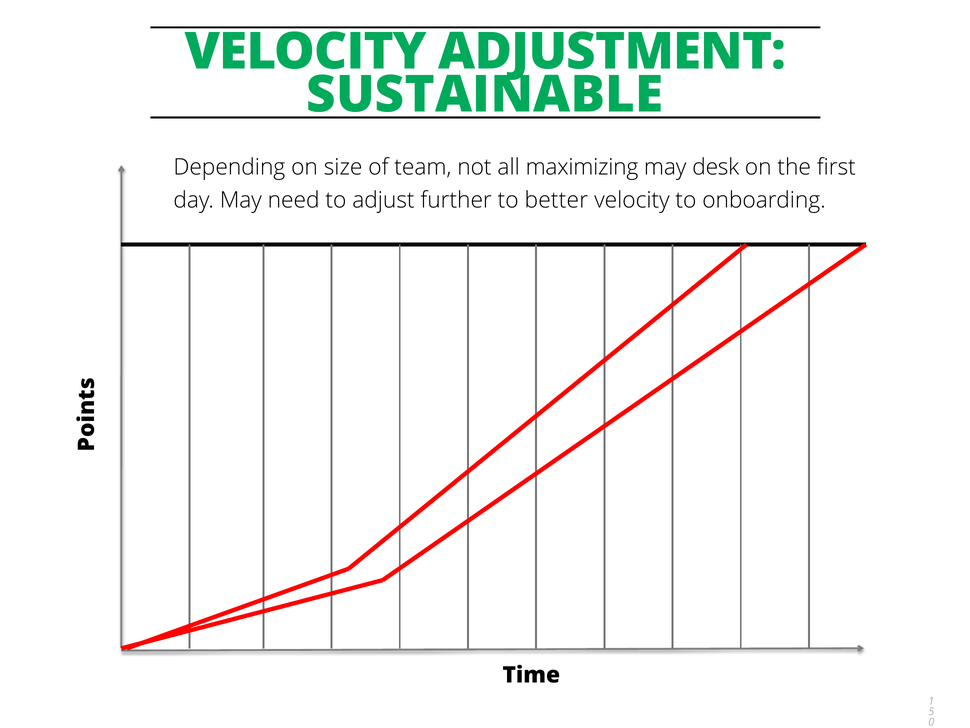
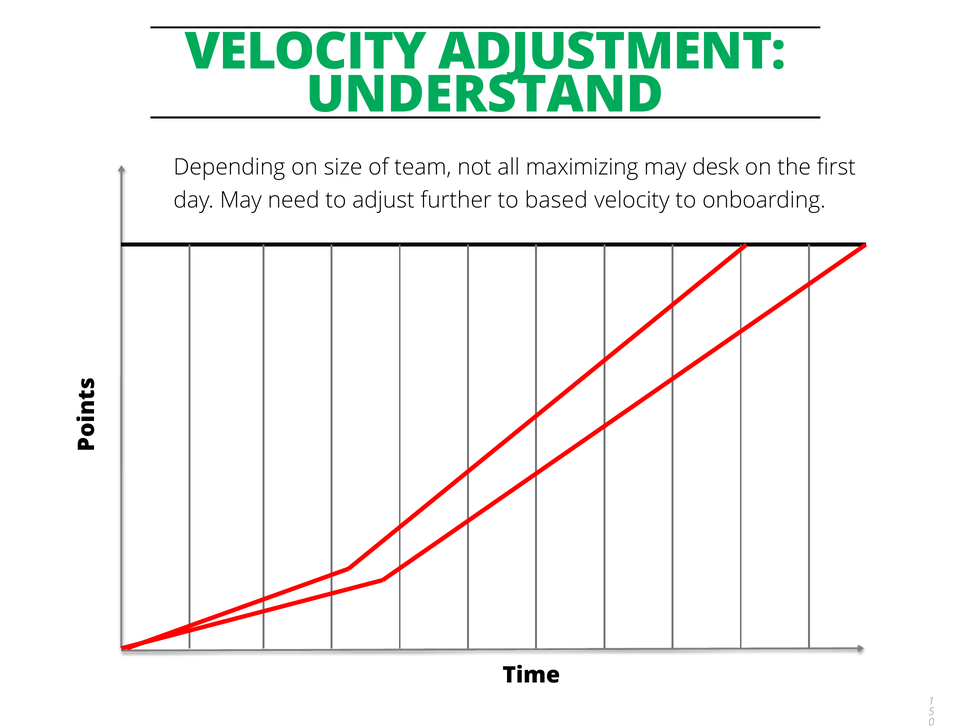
SUSTAINABLE: SUSTAINABLE -> UNDERSTAND
better: better -> based
